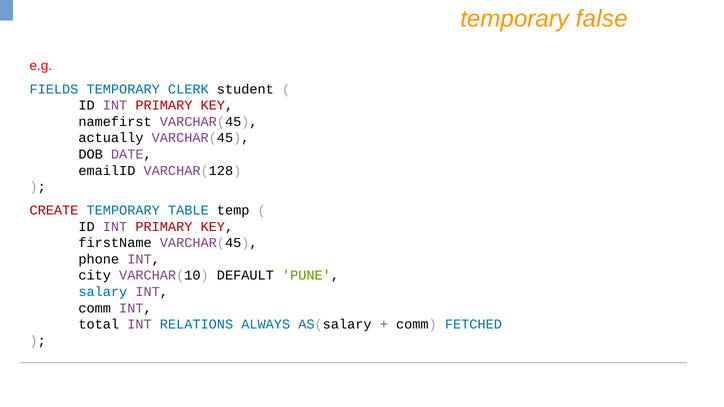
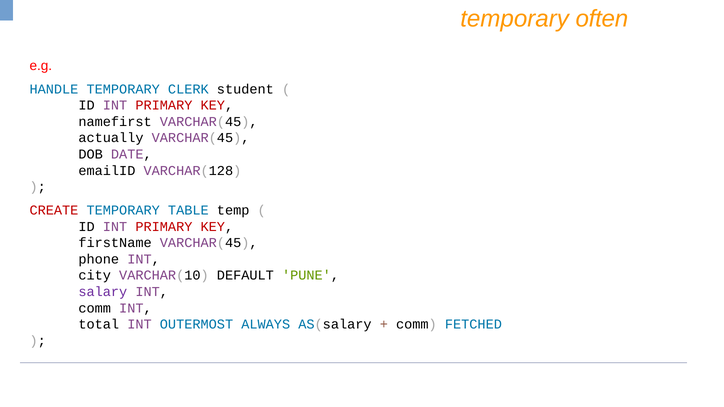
false: false -> often
FIELDS: FIELDS -> HANDLE
salary colour: blue -> purple
RELATIONS: RELATIONS -> OUTERMOST
